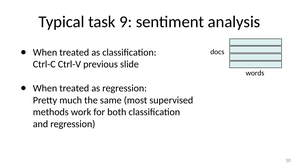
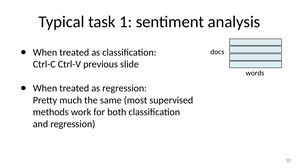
9: 9 -> 1
